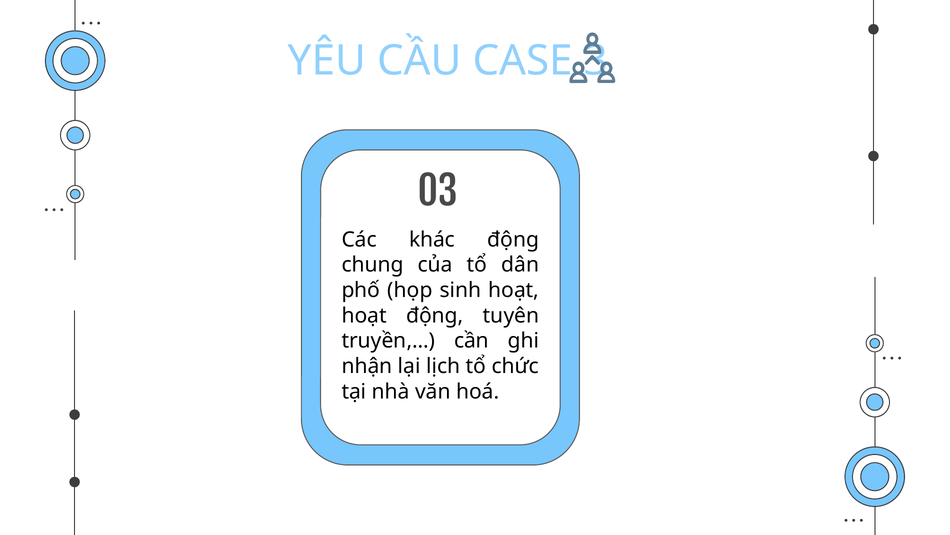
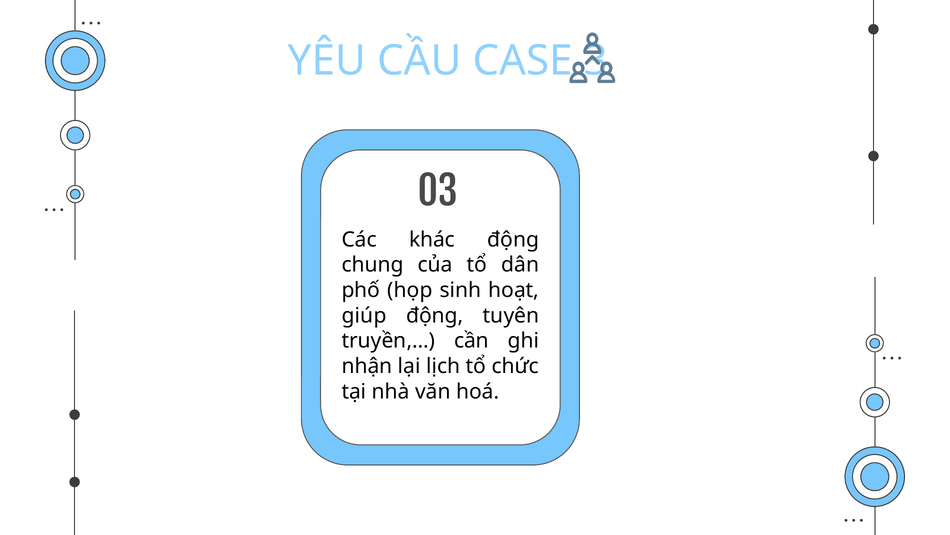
hoạt at (364, 315): hoạt -> giúp
